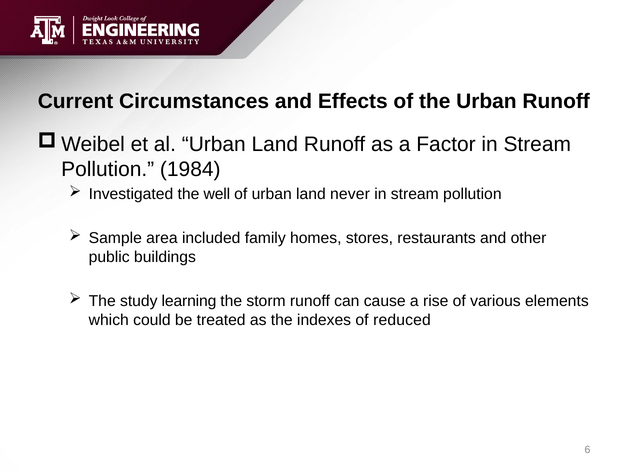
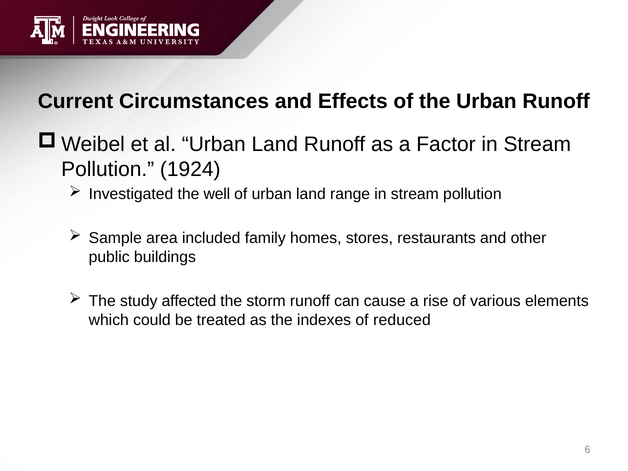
1984: 1984 -> 1924
never: never -> range
learning: learning -> affected
